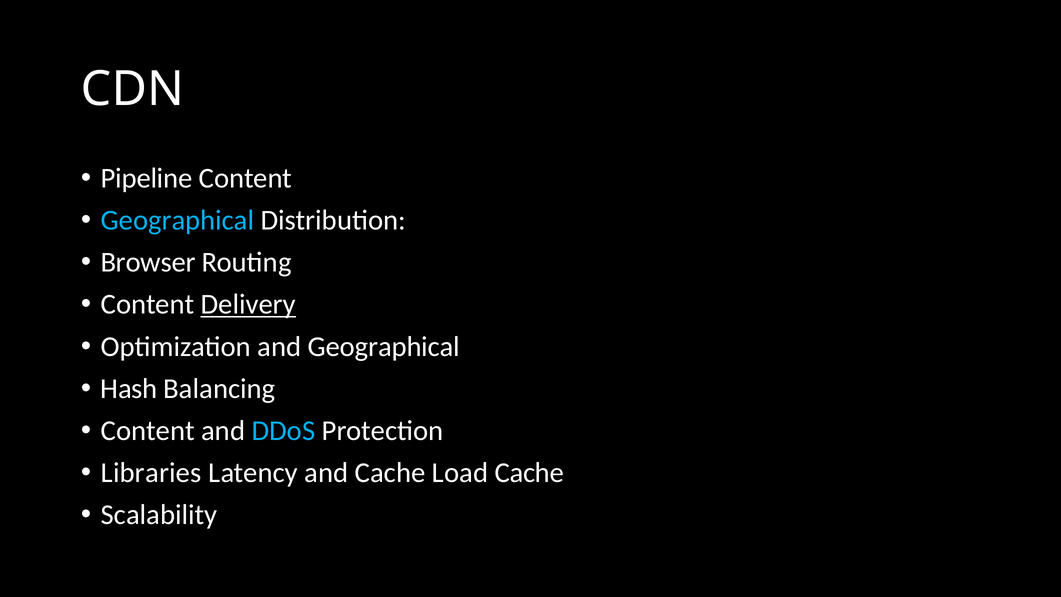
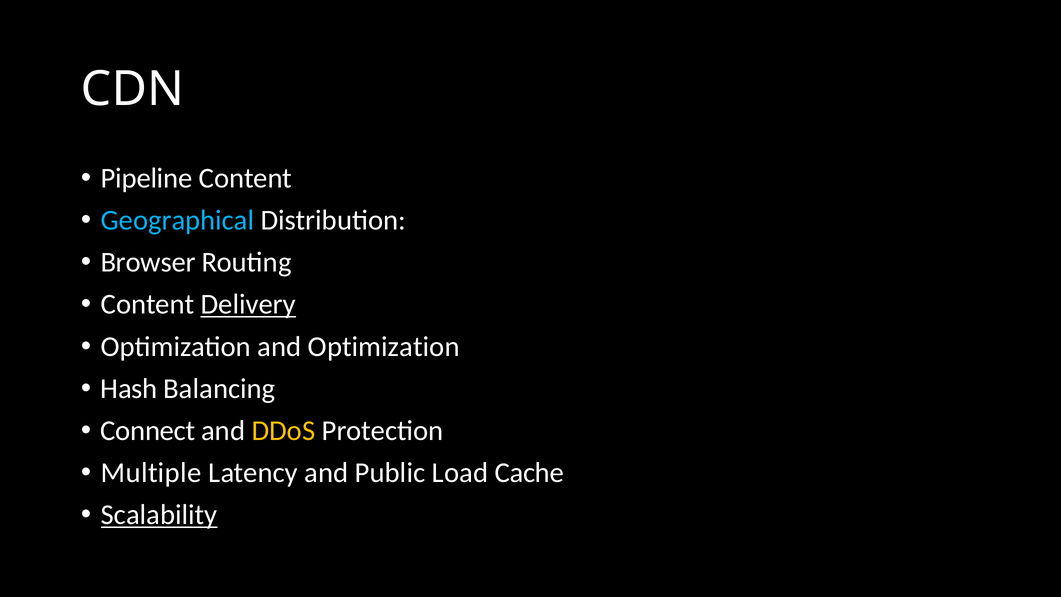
and Geographical: Geographical -> Optimization
Content at (148, 431): Content -> Connect
DDoS colour: light blue -> yellow
Libraries: Libraries -> Multiple
and Cache: Cache -> Public
Scalability underline: none -> present
